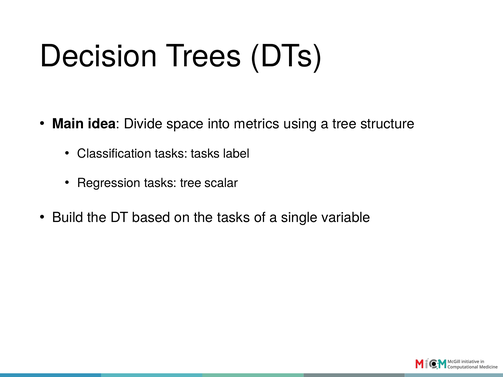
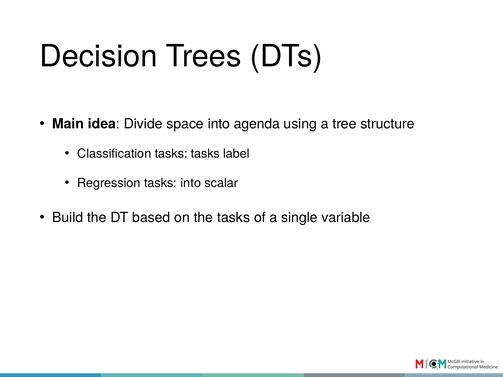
metrics: metrics -> agenda
tasks tree: tree -> into
